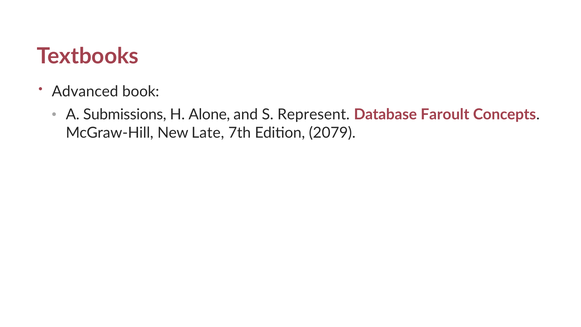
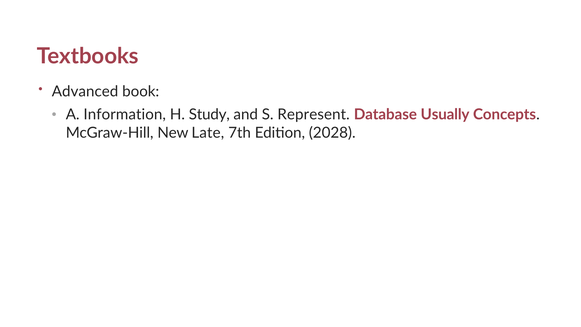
Submissions: Submissions -> Information
Alone: Alone -> Study
Faroult: Faroult -> Usually
2079: 2079 -> 2028
